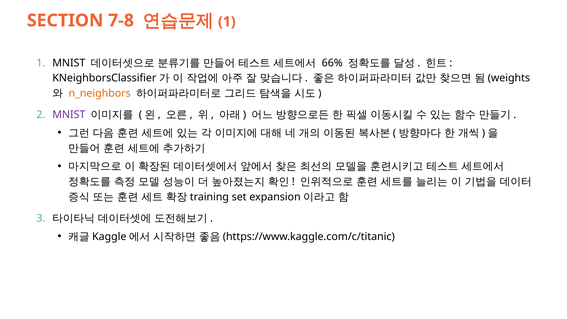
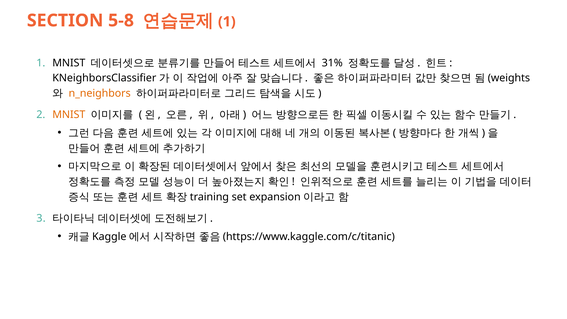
7-8: 7-8 -> 5-8
66%: 66% -> 31%
MNIST at (69, 115) colour: purple -> orange
